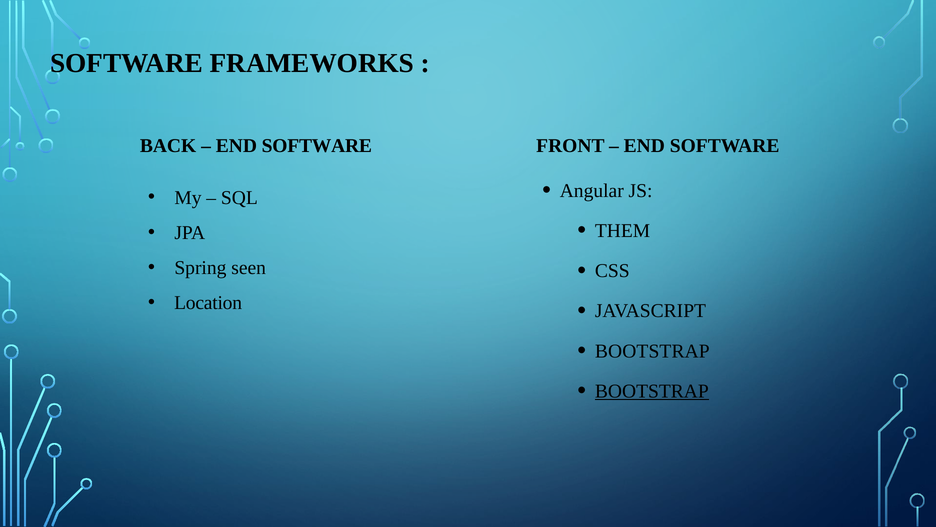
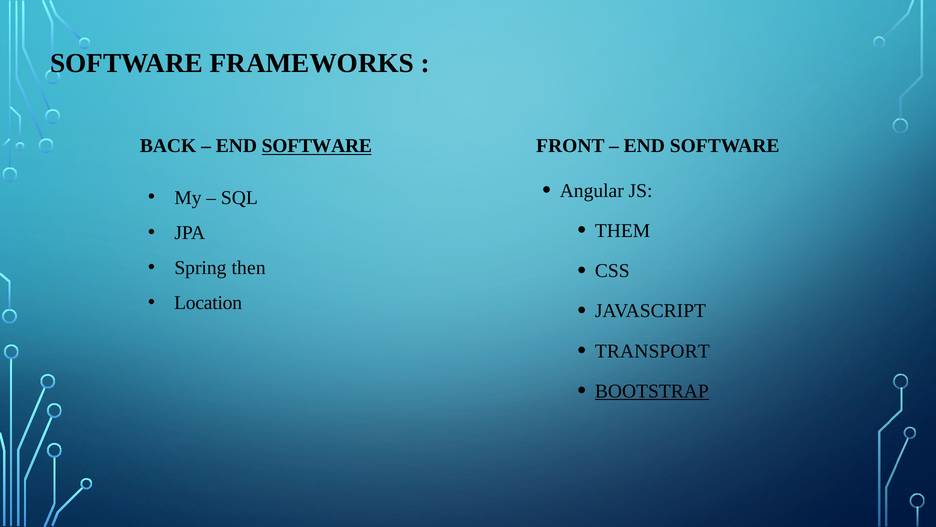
SOFTWARE at (317, 146) underline: none -> present
seen: seen -> then
BOOTSTRAP at (652, 351): BOOTSTRAP -> TRANSPORT
